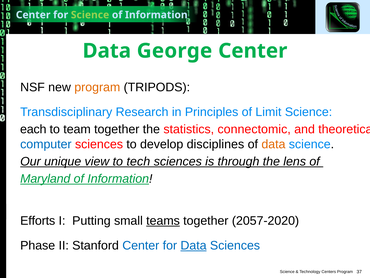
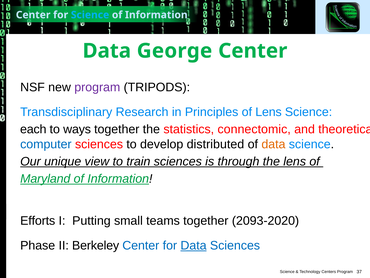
Science at (90, 15) colour: light green -> light blue
program at (97, 87) colour: orange -> purple
of Limit: Limit -> Lens
team: team -> ways
disciplines: disciplines -> distributed
tech: tech -> train
teams underline: present -> none
2057-2020: 2057-2020 -> 2093-2020
Stanford: Stanford -> Berkeley
